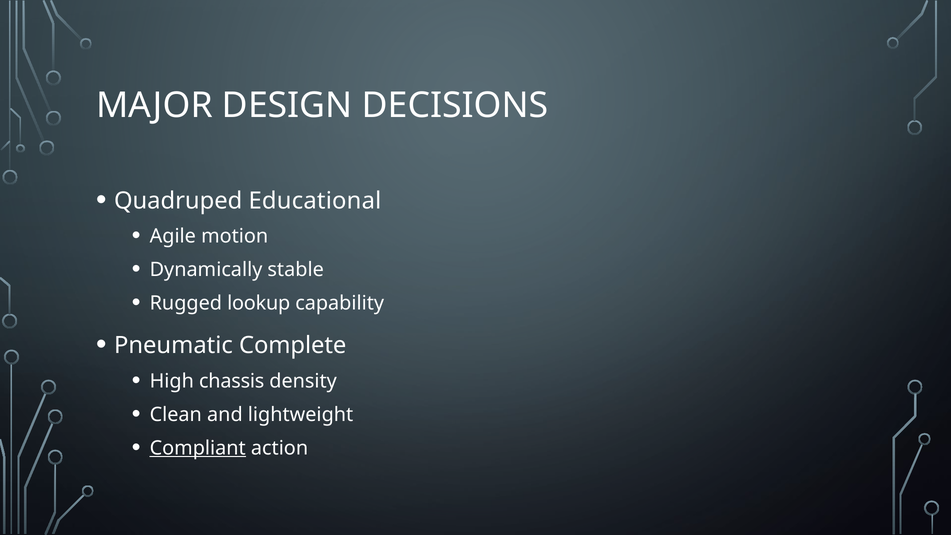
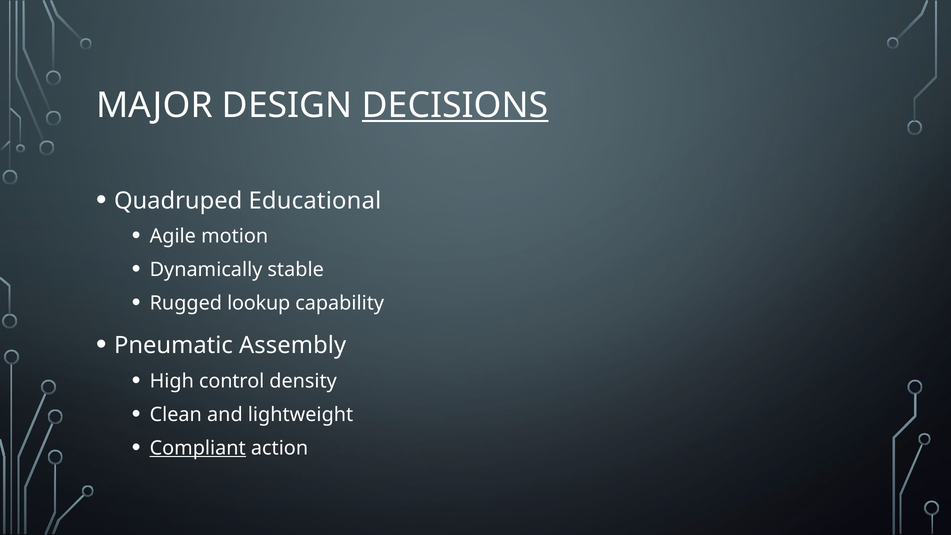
DECISIONS underline: none -> present
Complete: Complete -> Assembly
chassis: chassis -> control
